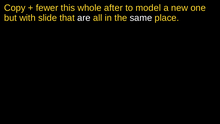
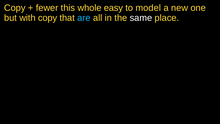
after: after -> easy
with slide: slide -> copy
are colour: white -> light blue
